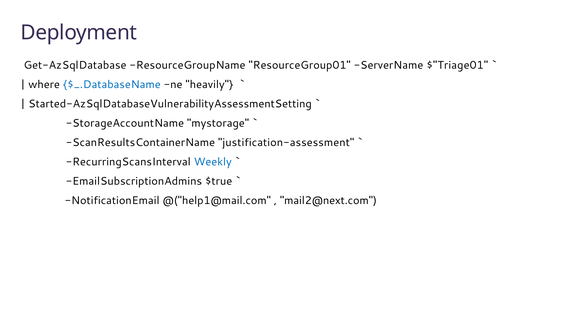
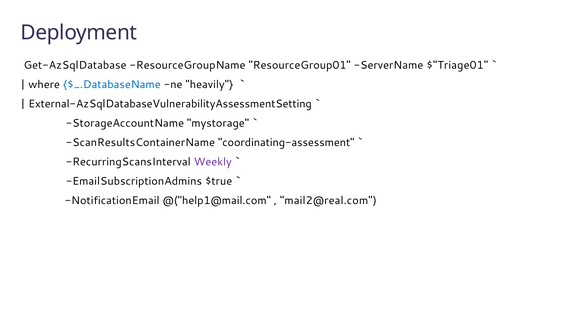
Started-AzSqlDatabaseVulnerabilityAssessmentSetting: Started-AzSqlDatabaseVulnerabilityAssessmentSetting -> External-AzSqlDatabaseVulnerabilityAssessmentSetting
justification-assessment: justification-assessment -> coordinating-assessment
Weekly colour: blue -> purple
mail2@next.com: mail2@next.com -> mail2@real.com
